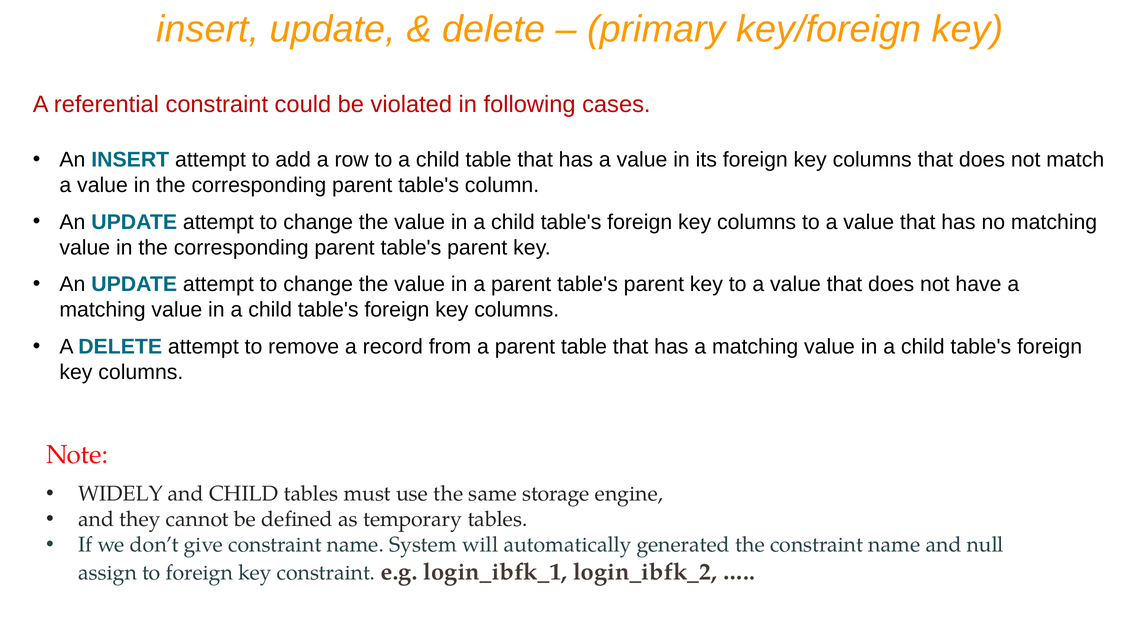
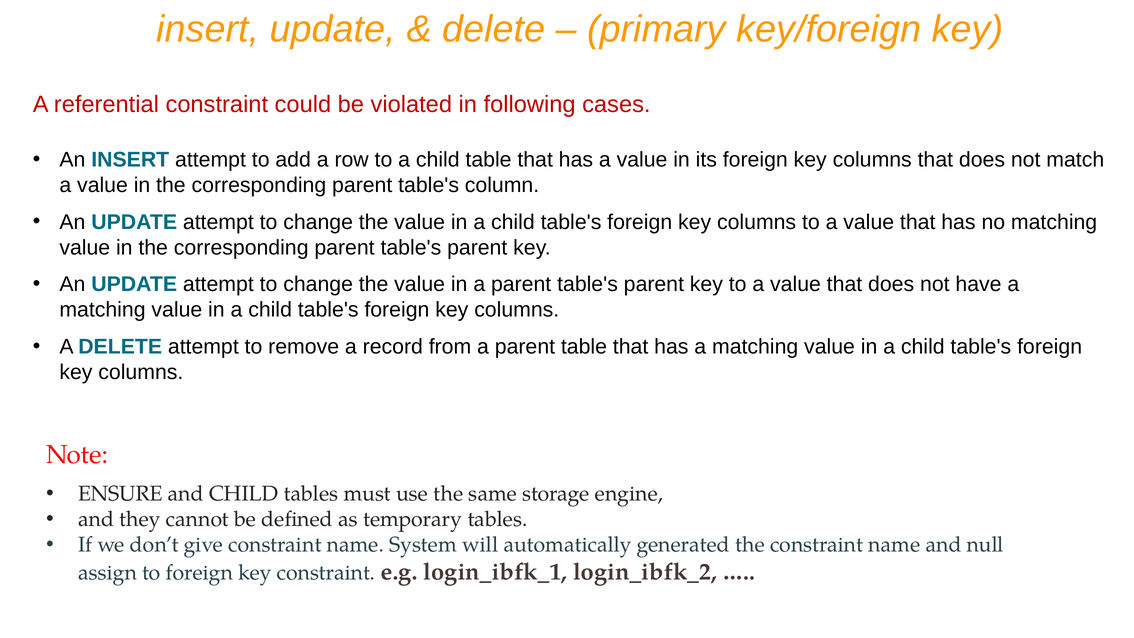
WIDELY: WIDELY -> ENSURE
